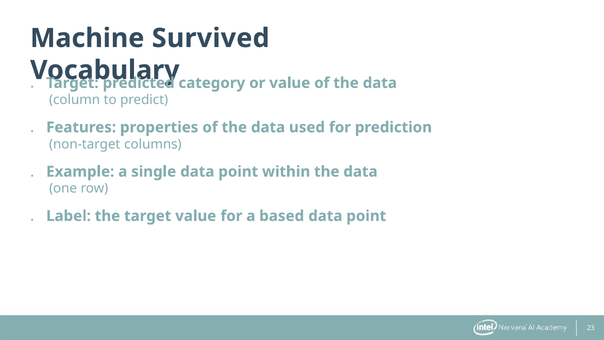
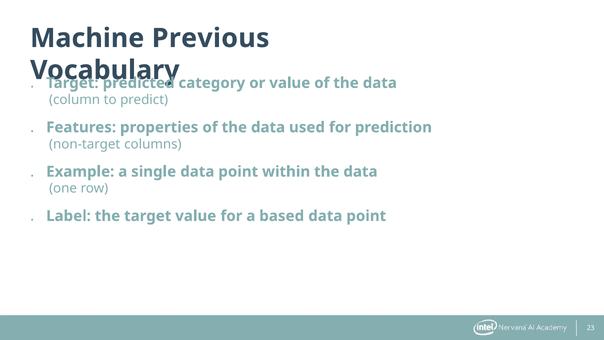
Survived: Survived -> Previous
